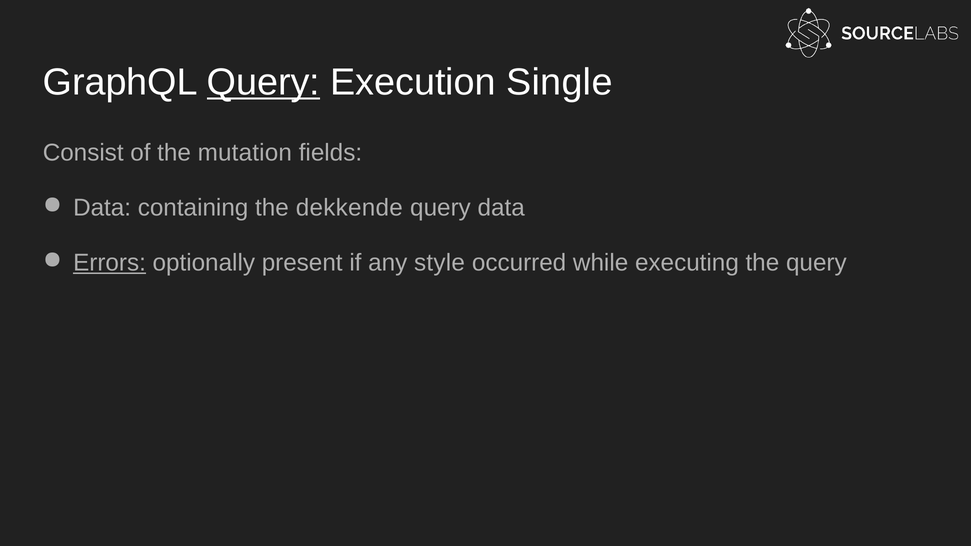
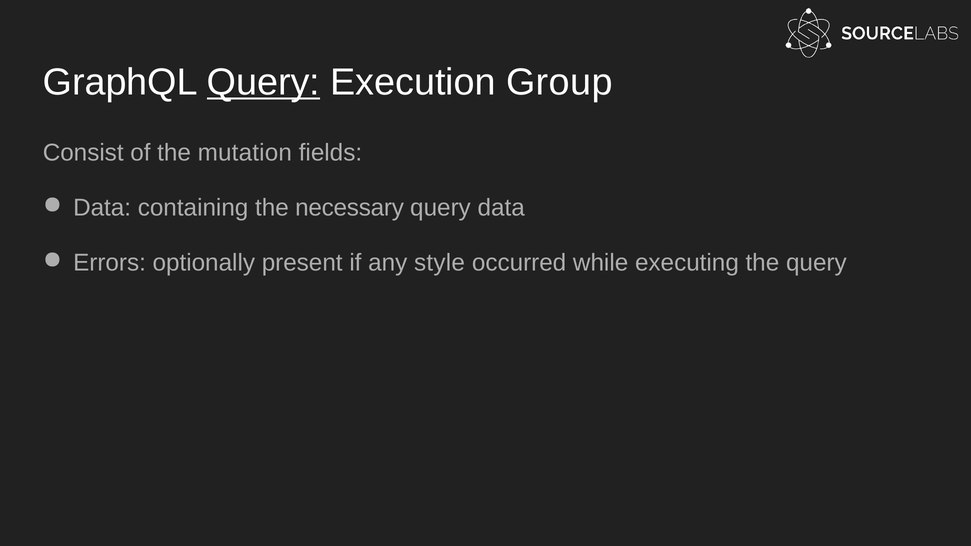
Single: Single -> Group
dekkende: dekkende -> necessary
Errors underline: present -> none
